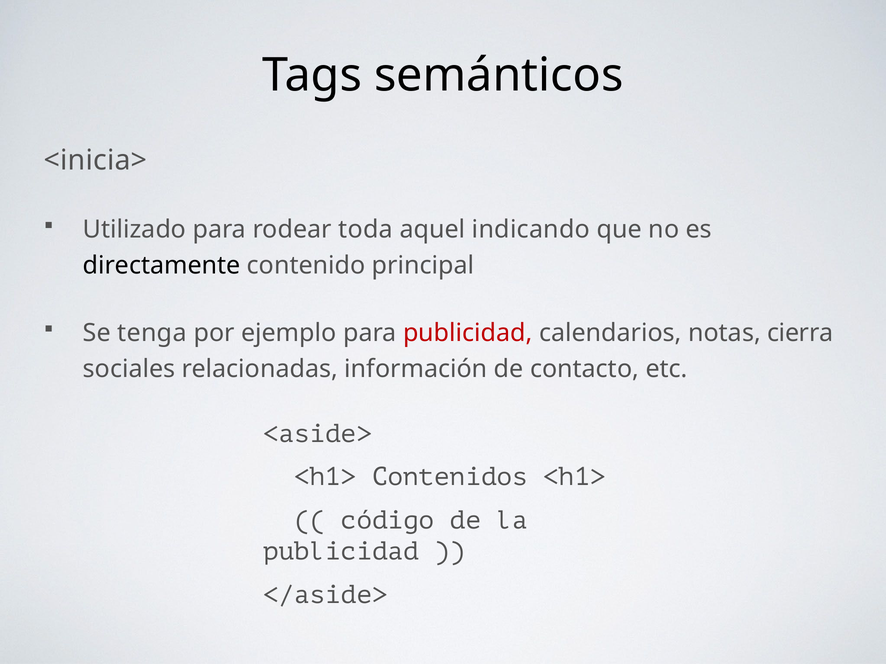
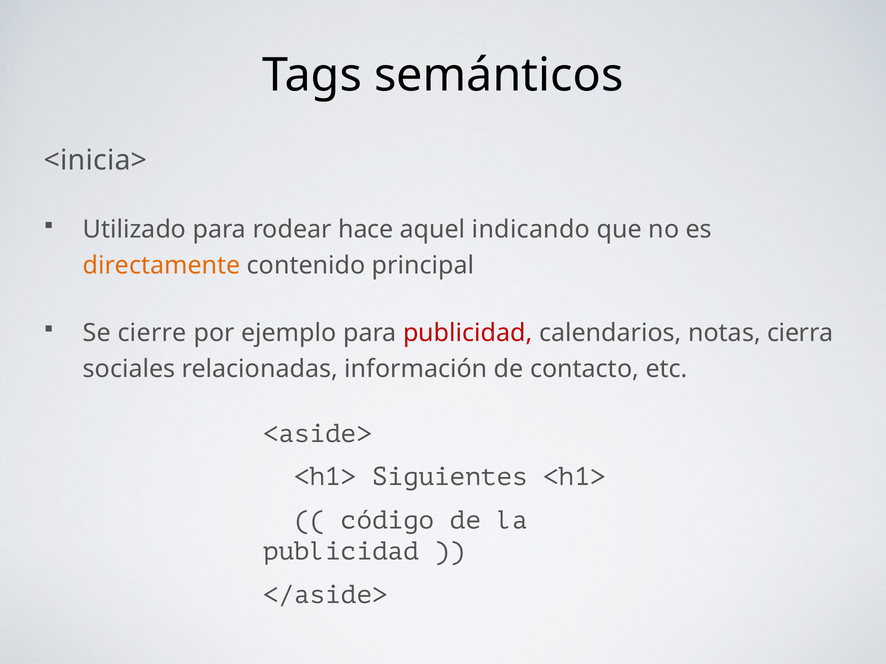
toda: toda -> hace
directamente colour: black -> orange
tenga: tenga -> cierre
Contenidos: Contenidos -> Siguientes
